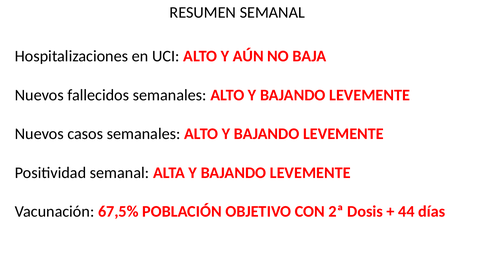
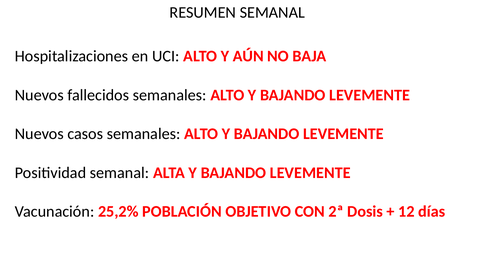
67,5%: 67,5% -> 25,2%
44: 44 -> 12
